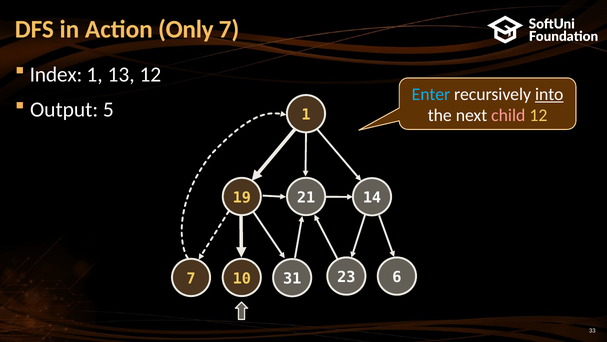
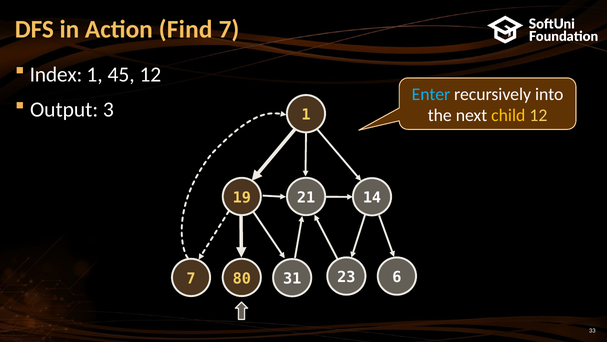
Only: Only -> Find
13: 13 -> 45
into underline: present -> none
5: 5 -> 3
child colour: pink -> yellow
10: 10 -> 80
